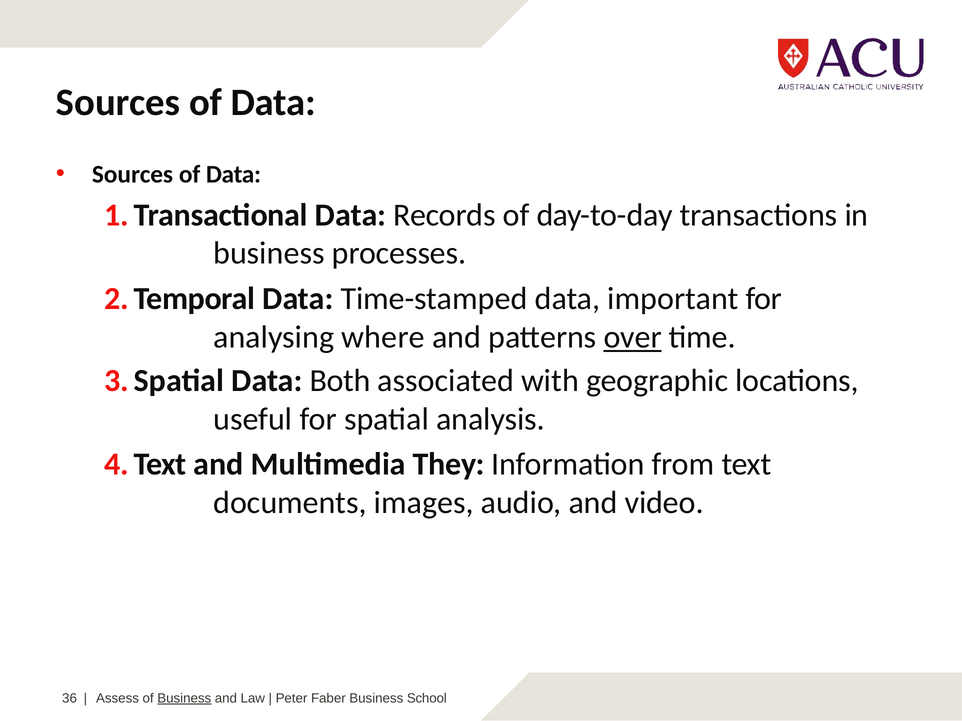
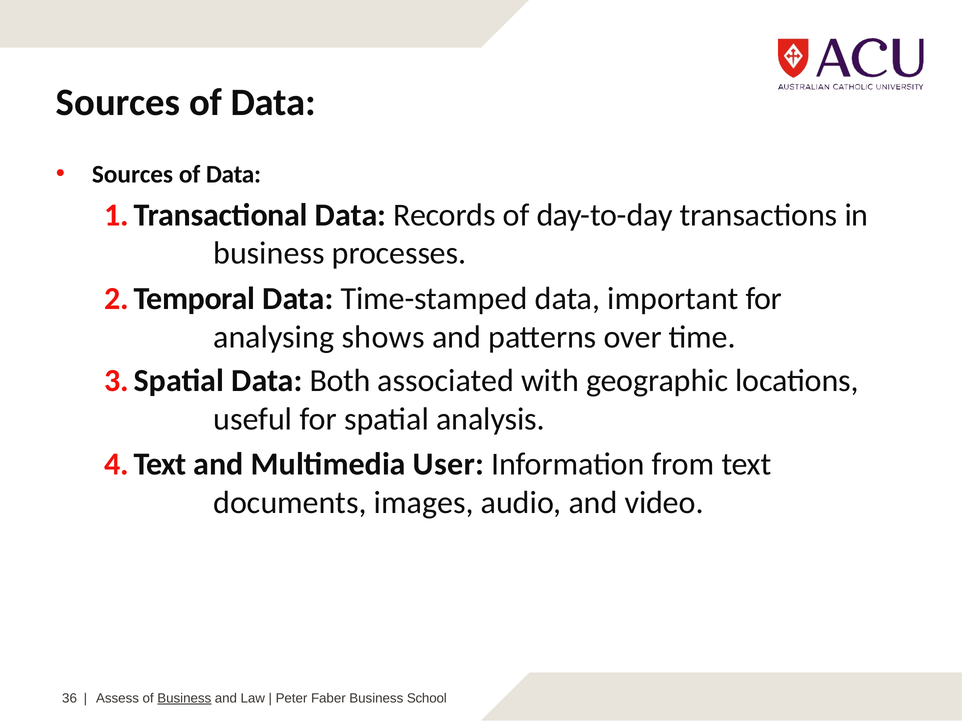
where: where -> shows
over underline: present -> none
They: They -> User
